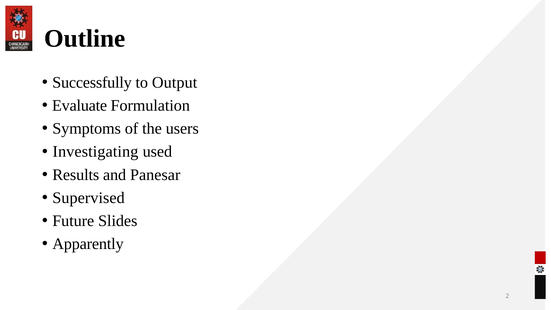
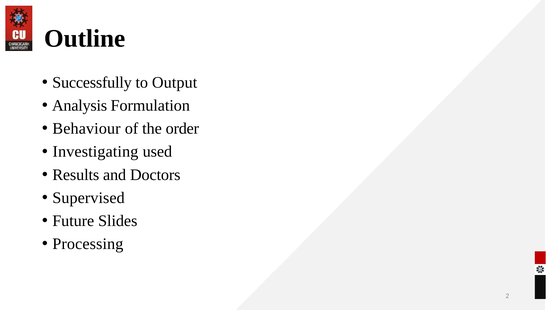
Evaluate: Evaluate -> Analysis
Symptoms: Symptoms -> Behaviour
users: users -> order
Panesar: Panesar -> Doctors
Apparently: Apparently -> Processing
